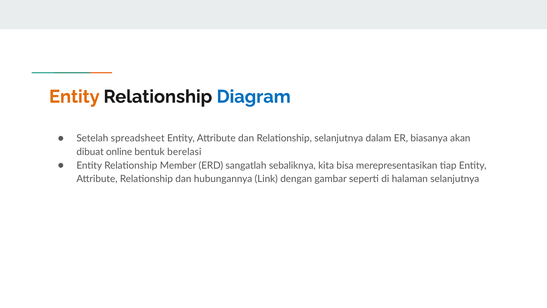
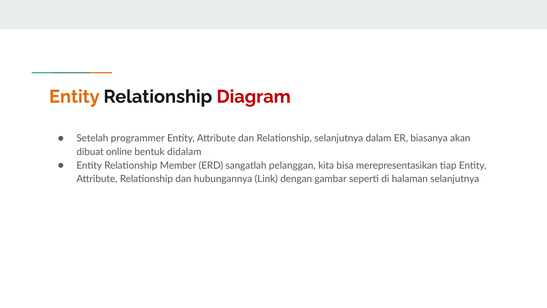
Diagram colour: blue -> red
spreadsheet: spreadsheet -> programmer
berelasi: berelasi -> didalam
sebaliknya: sebaliknya -> pelanggan
